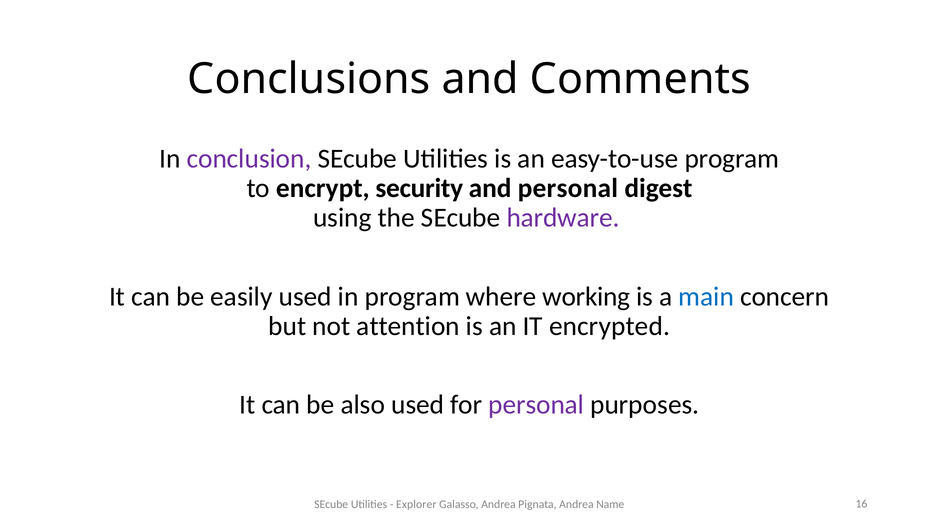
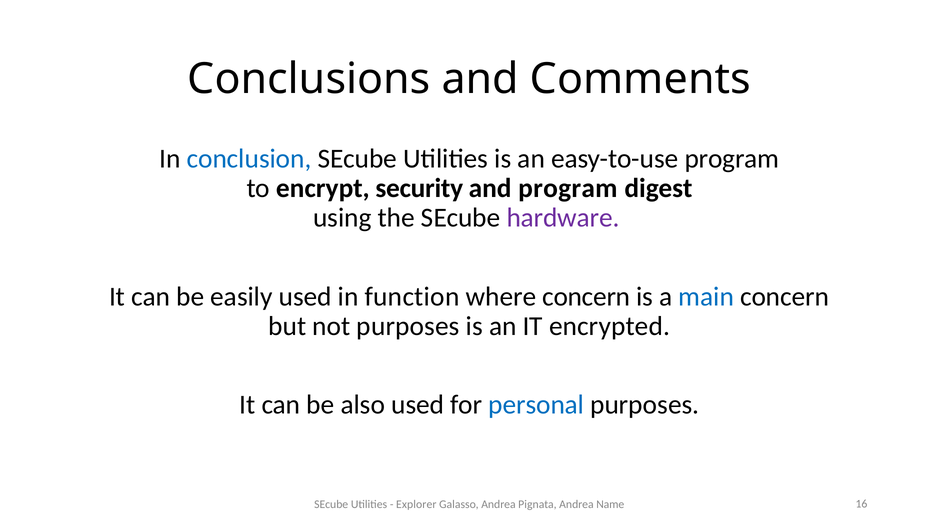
conclusion colour: purple -> blue
and personal: personal -> program
in program: program -> function
where working: working -> concern
not attention: attention -> purposes
personal at (536, 405) colour: purple -> blue
